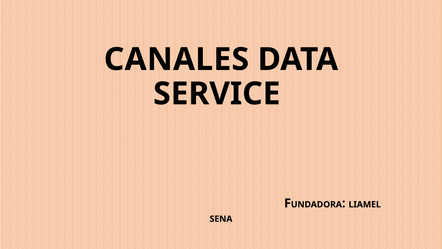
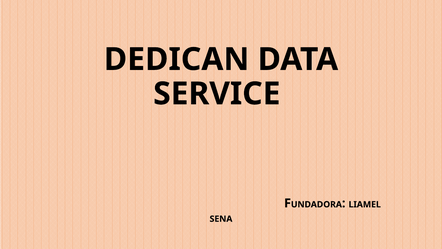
CANALES: CANALES -> DEDICAN
